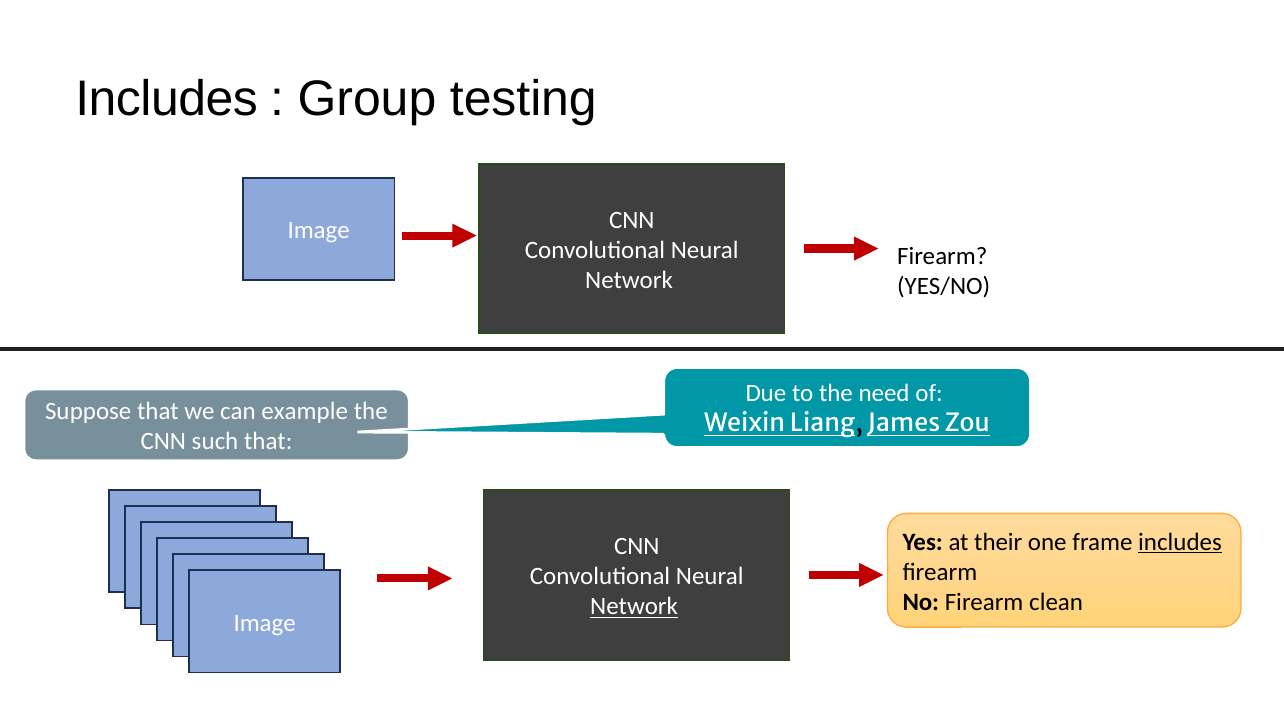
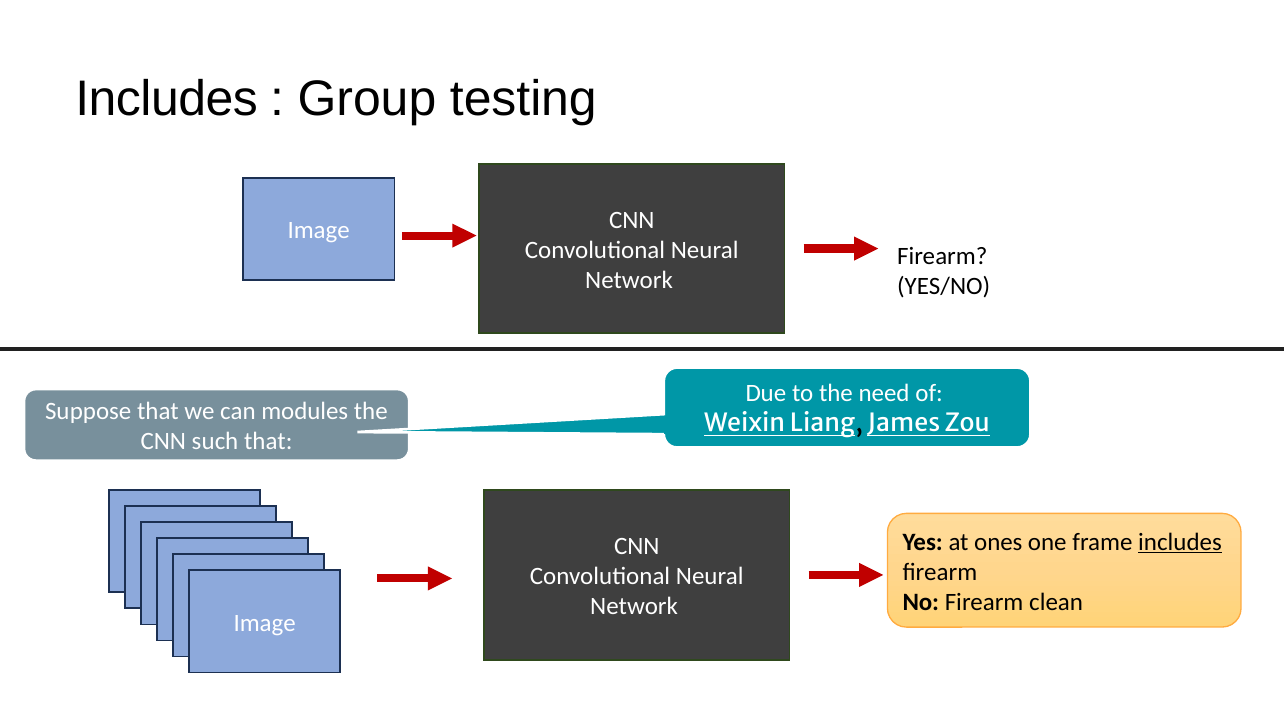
example: example -> modules
their: their -> ones
Network at (634, 607) underline: present -> none
